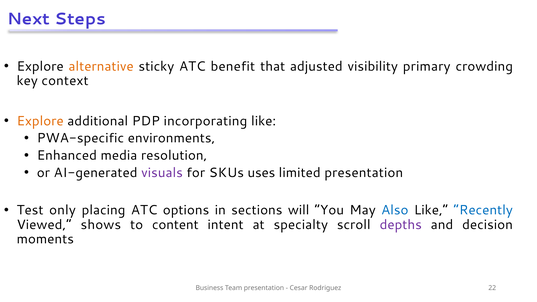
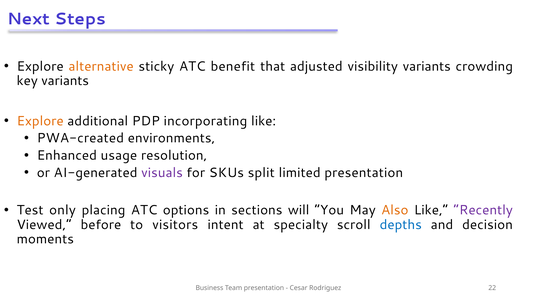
visibility primary: primary -> variants
key context: context -> variants
PWA-specific: PWA-specific -> PWA-created
media: media -> usage
uses: uses -> split
Also colour: blue -> orange
Recently colour: blue -> purple
shows: shows -> before
content: content -> visitors
depths colour: purple -> blue
